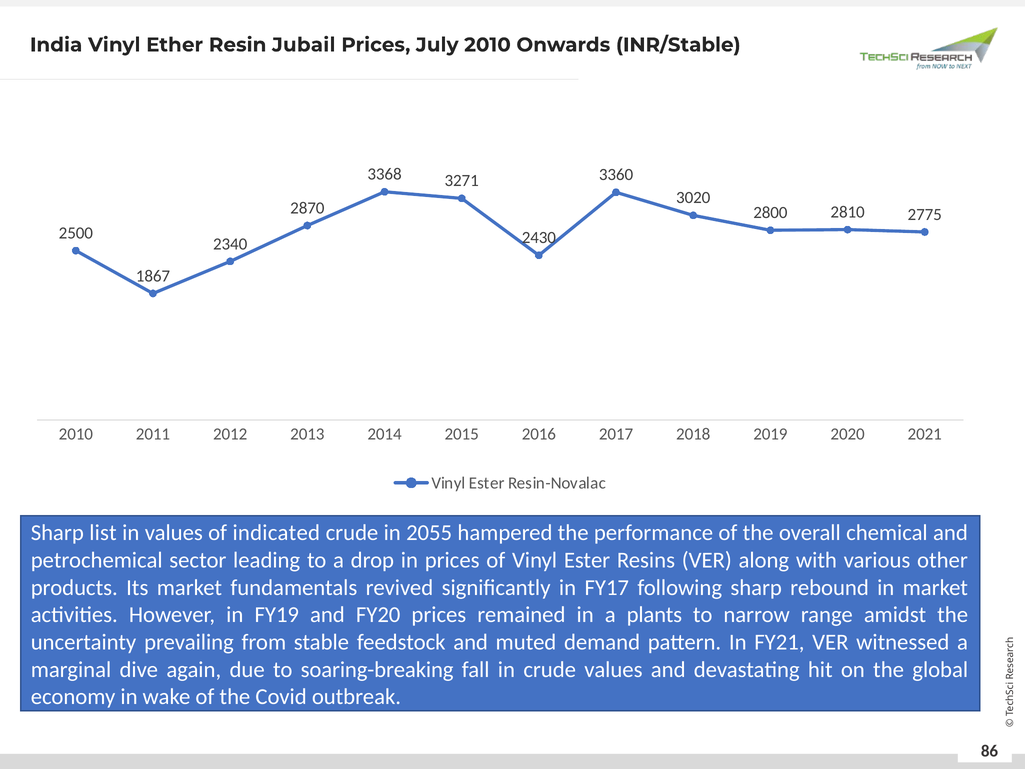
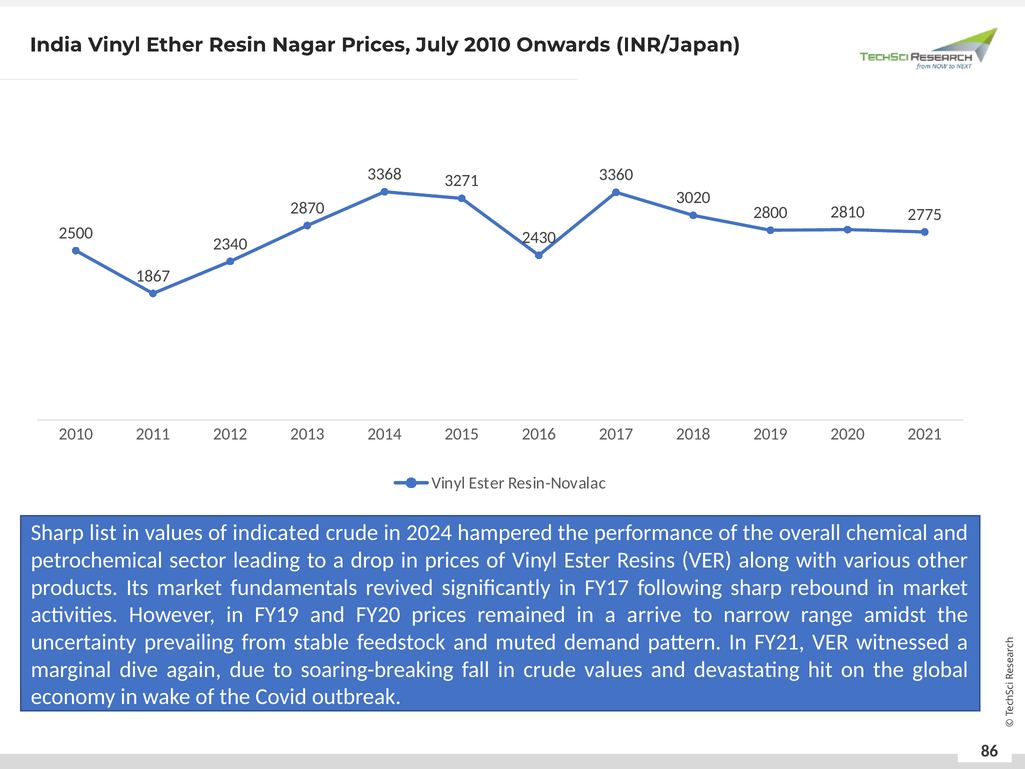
Jubail: Jubail -> Nagar
INR/Stable: INR/Stable -> INR/Japan
2055: 2055 -> 2024
plants: plants -> arrive
